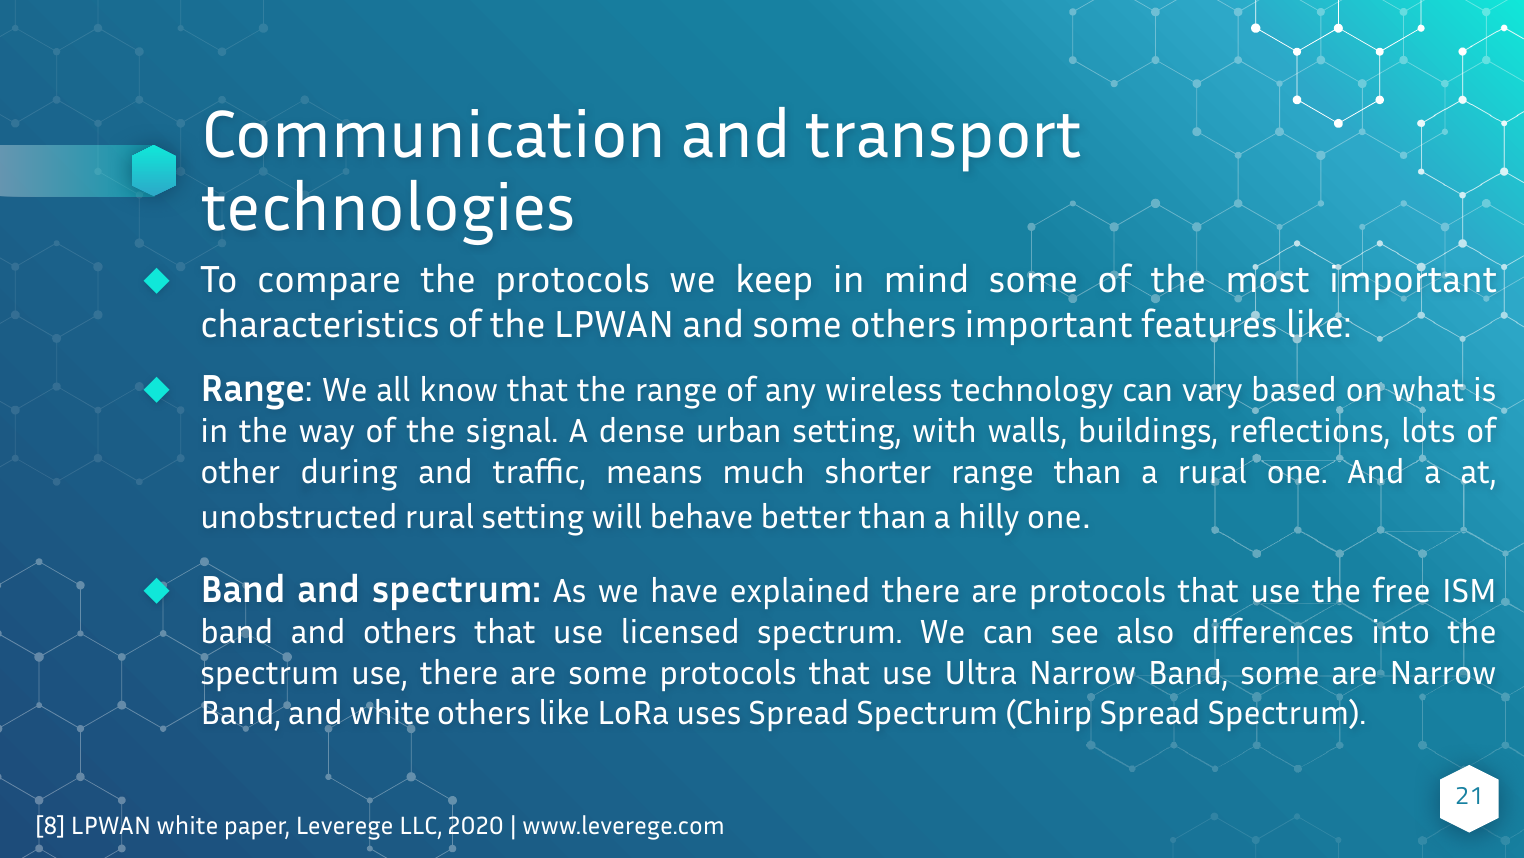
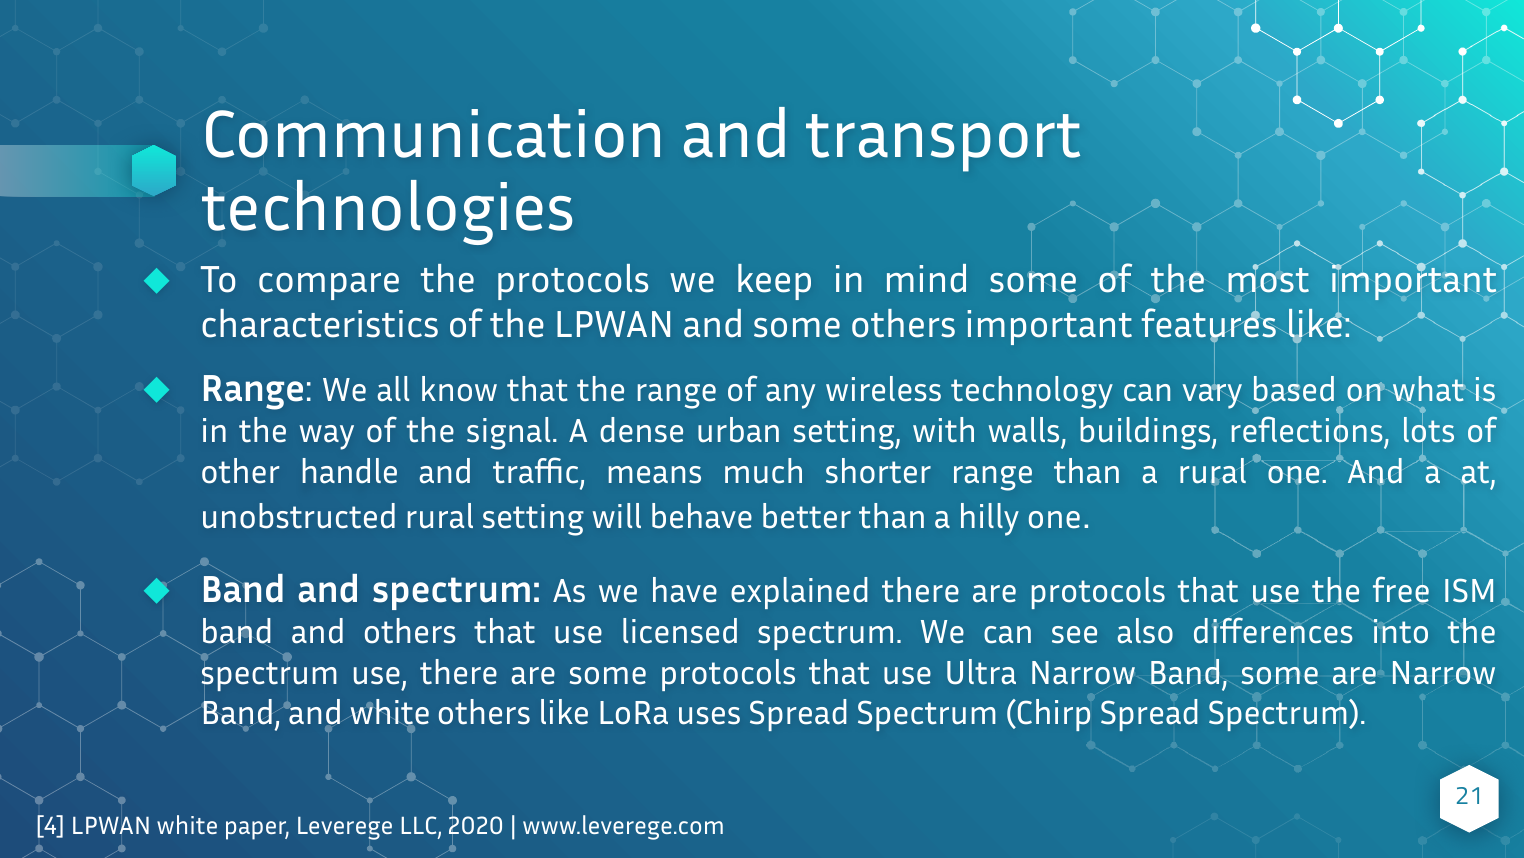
during: during -> handle
8: 8 -> 4
